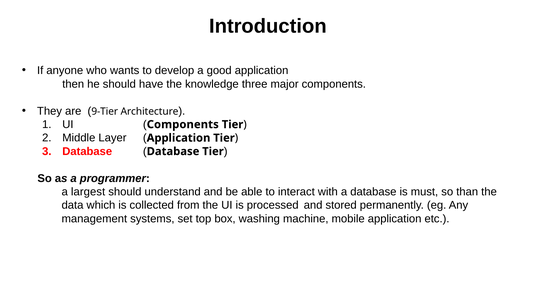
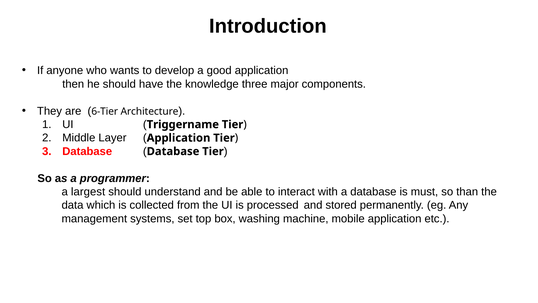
9-Tier: 9-Tier -> 6-Tier
Components at (183, 124): Components -> Triggername
